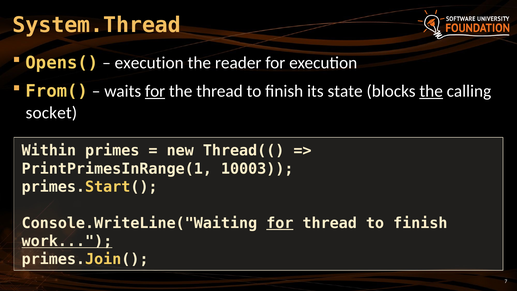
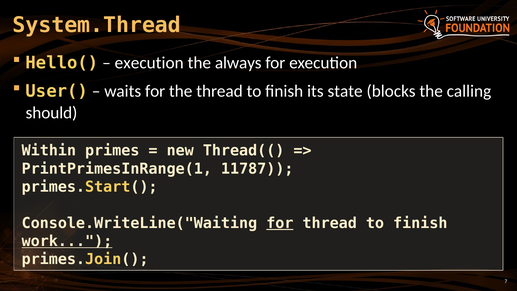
Opens(: Opens( -> Hello(
reader: reader -> always
From(: From( -> User(
for at (155, 91) underline: present -> none
the at (431, 91) underline: present -> none
socket: socket -> should
10003: 10003 -> 11787
